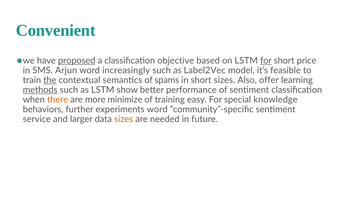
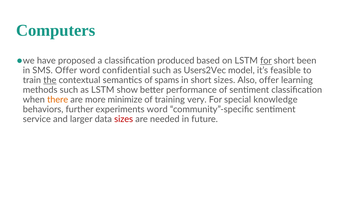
Convenient: Convenient -> Computers
proposed underline: present -> none
objective: objective -> produced
price: price -> been
SMS Arjun: Arjun -> Offer
increasingly: increasingly -> confidential
Label2Vec: Label2Vec -> Users2Vec
methods underline: present -> none
easy: easy -> very
sizes at (124, 119) colour: orange -> red
